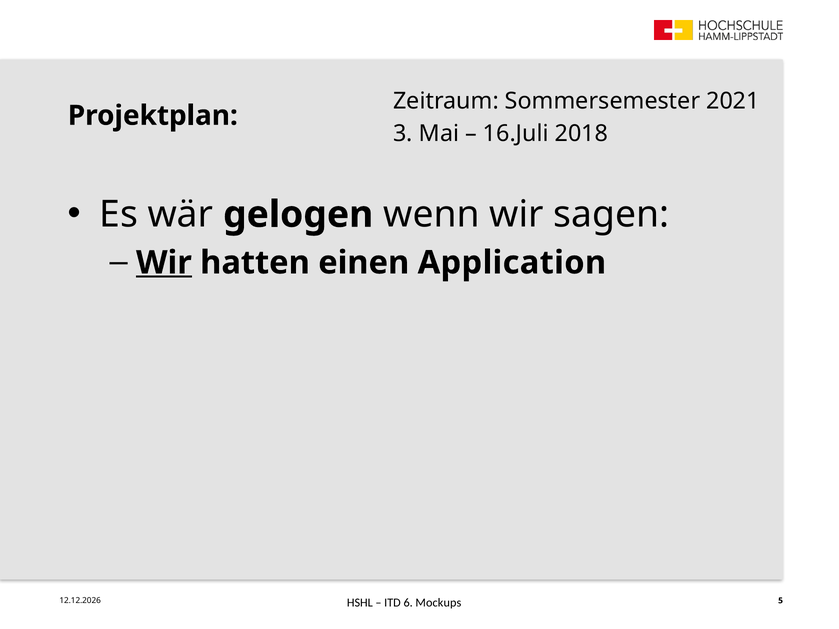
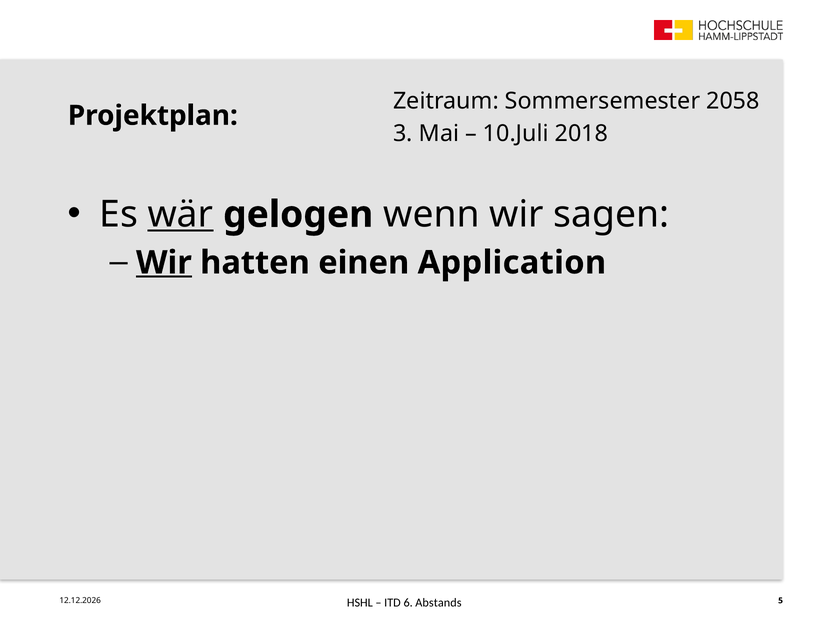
2021: 2021 -> 2058
16.Juli: 16.Juli -> 10.Juli
wär underline: none -> present
Mockups: Mockups -> Abstands
